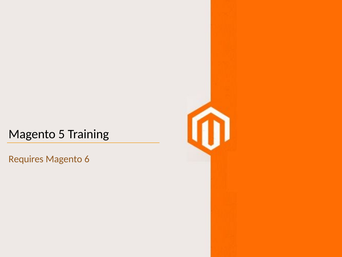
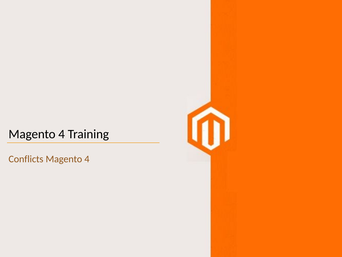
5 at (62, 134): 5 -> 4
Requires: Requires -> Conflicts
6 at (87, 159): 6 -> 4
